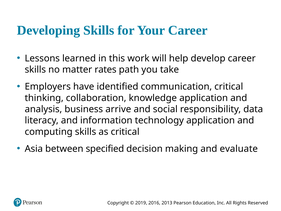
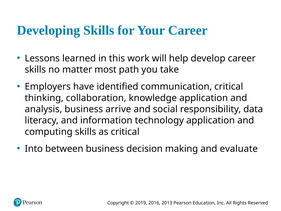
rates: rates -> most
Asia: Asia -> Into
between specified: specified -> business
